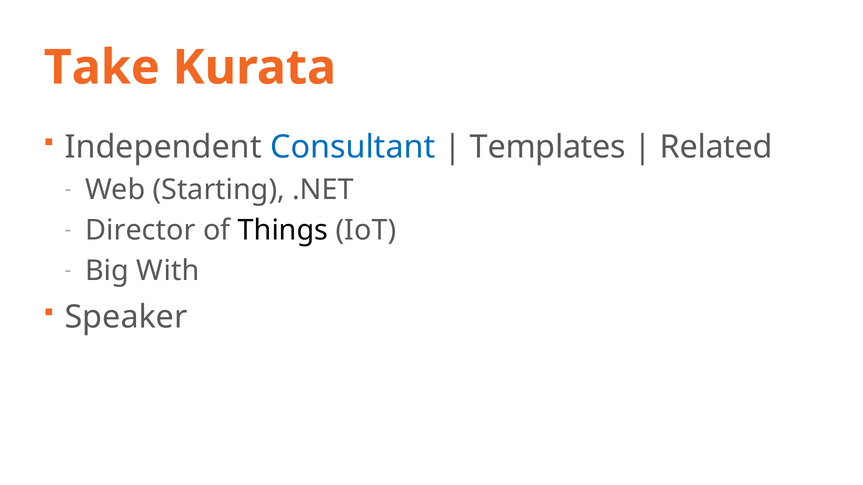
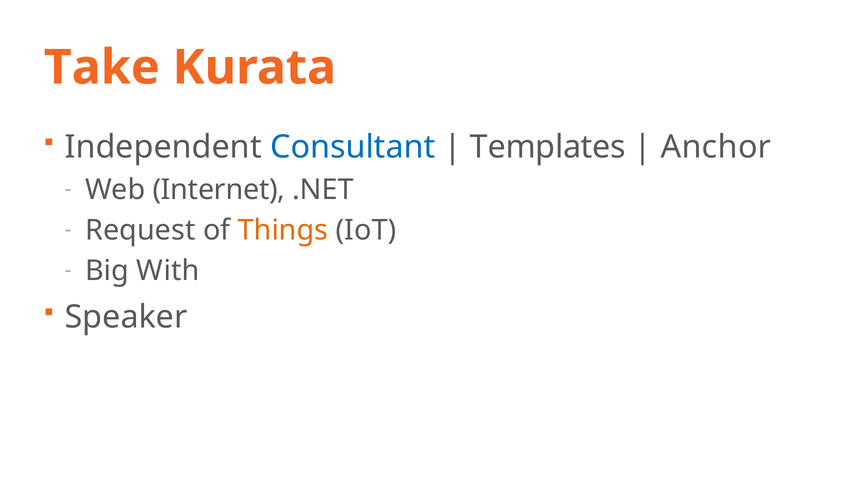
Related: Related -> Anchor
Starting: Starting -> Internet
Director: Director -> Request
Things colour: black -> orange
